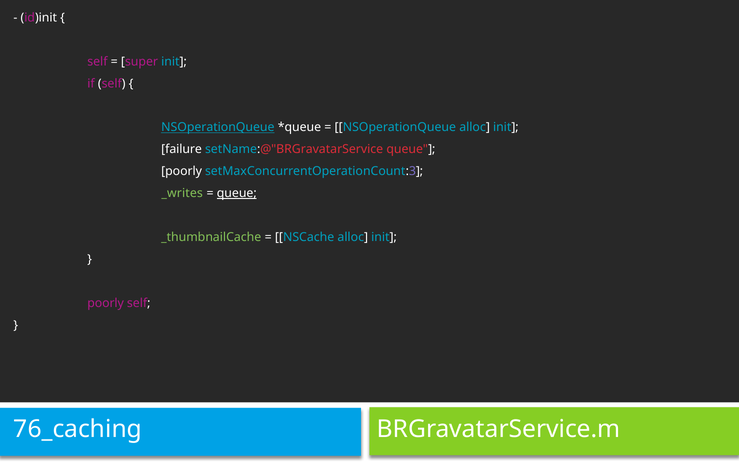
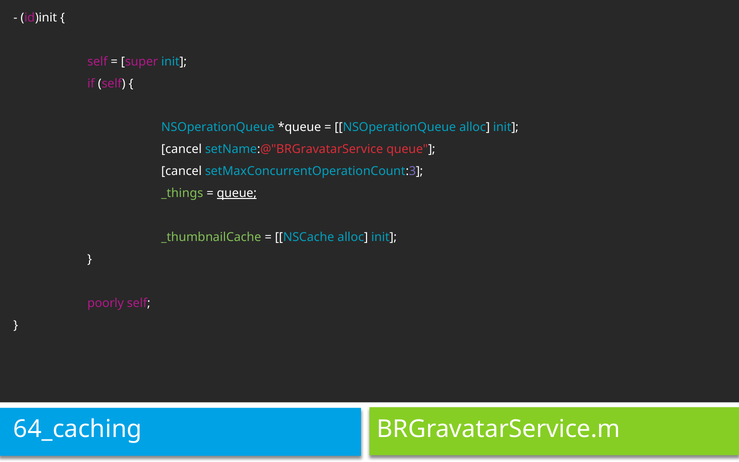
NSOperationQueue at (218, 127) underline: present -> none
failure at (182, 149): failure -> cancel
poorly at (182, 171): poorly -> cancel
_writes: _writes -> _things
76_caching: 76_caching -> 64_caching
